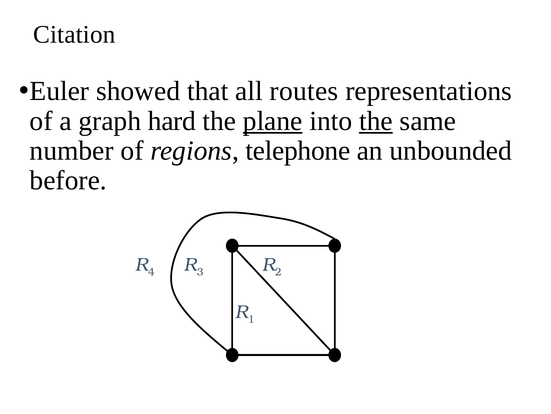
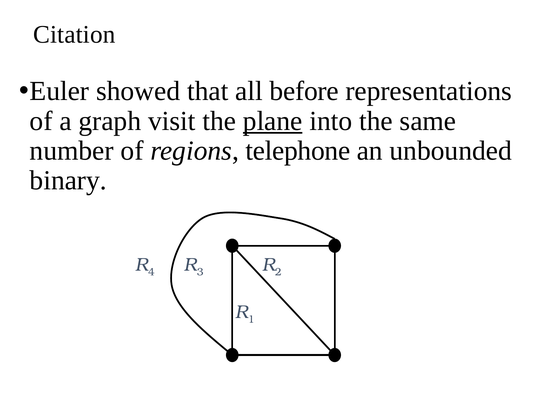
routes: routes -> before
hard: hard -> visit
the at (376, 121) underline: present -> none
before: before -> binary
